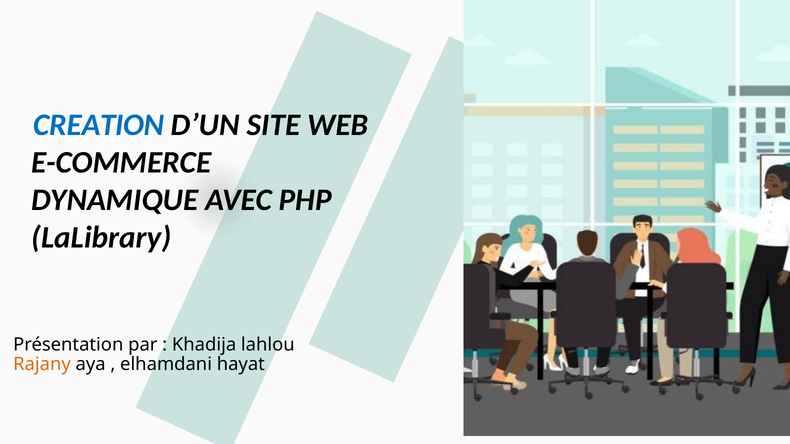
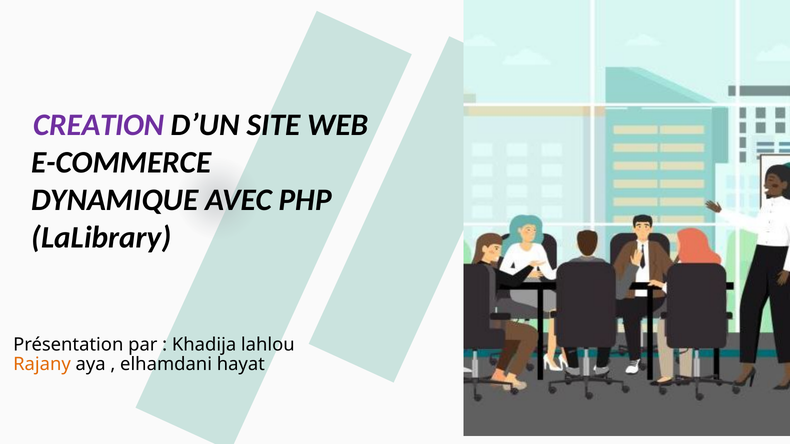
CREATION colour: blue -> purple
